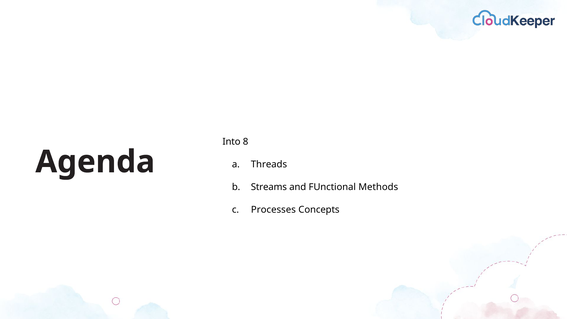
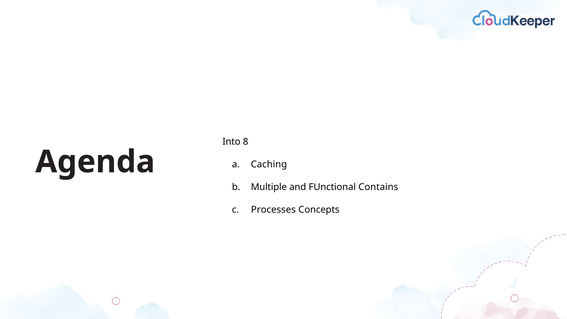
Threads: Threads -> Caching
Streams: Streams -> Multiple
Methods: Methods -> Contains
